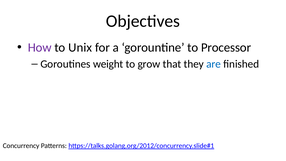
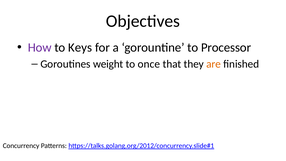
Unix: Unix -> Keys
grow: grow -> once
are colour: blue -> orange
